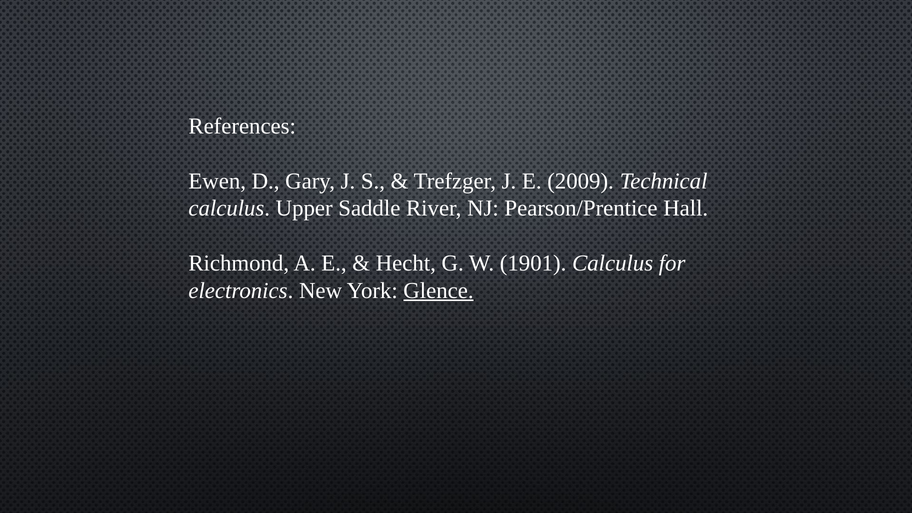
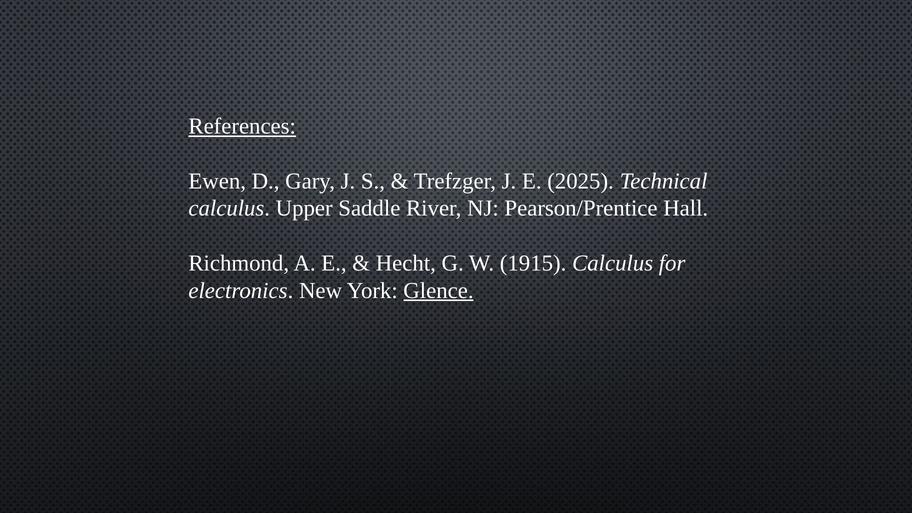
References underline: none -> present
2009: 2009 -> 2025
1901: 1901 -> 1915
